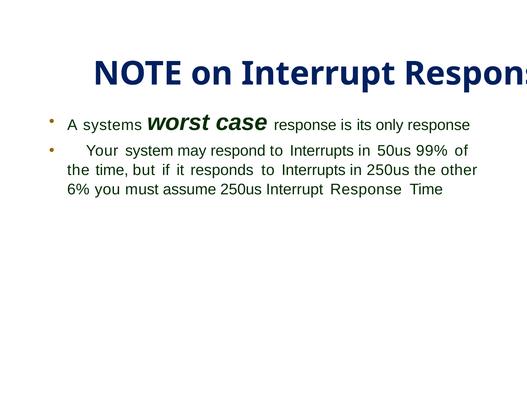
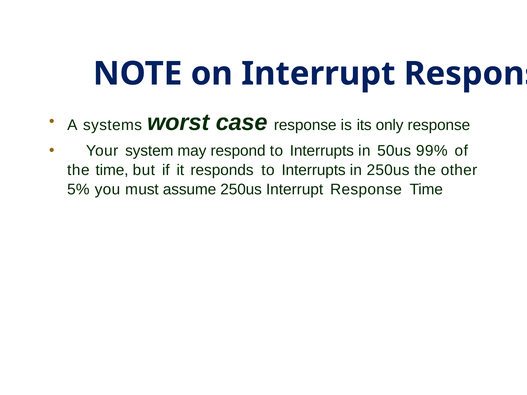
6%: 6% -> 5%
